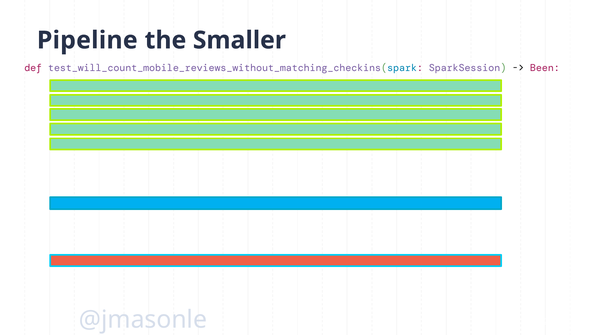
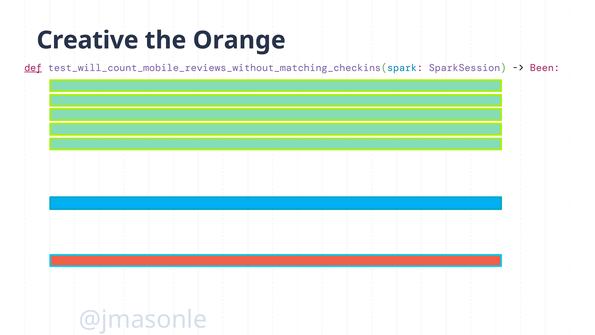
Pipeline: Pipeline -> Creative
Smaller: Smaller -> Orange
def underline: none -> present
